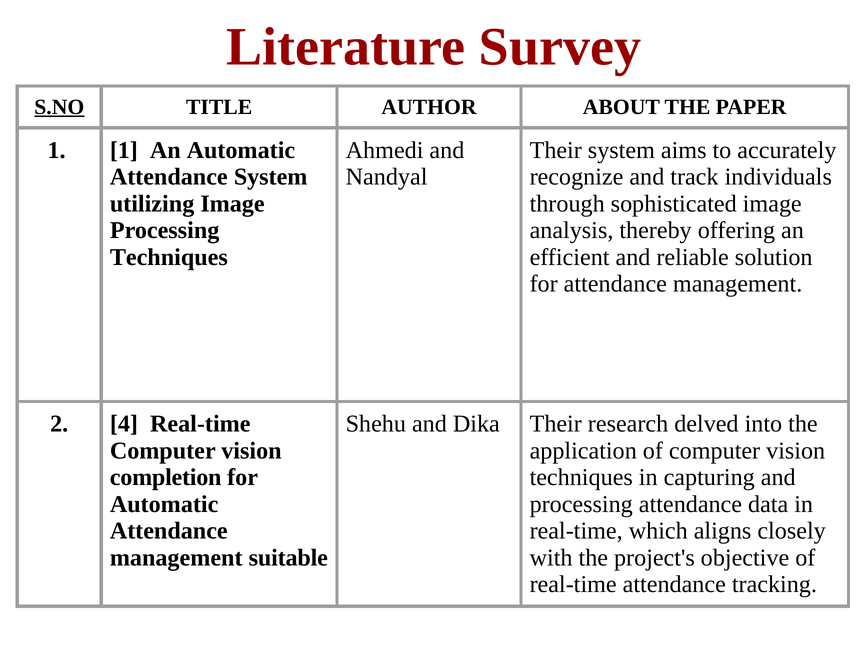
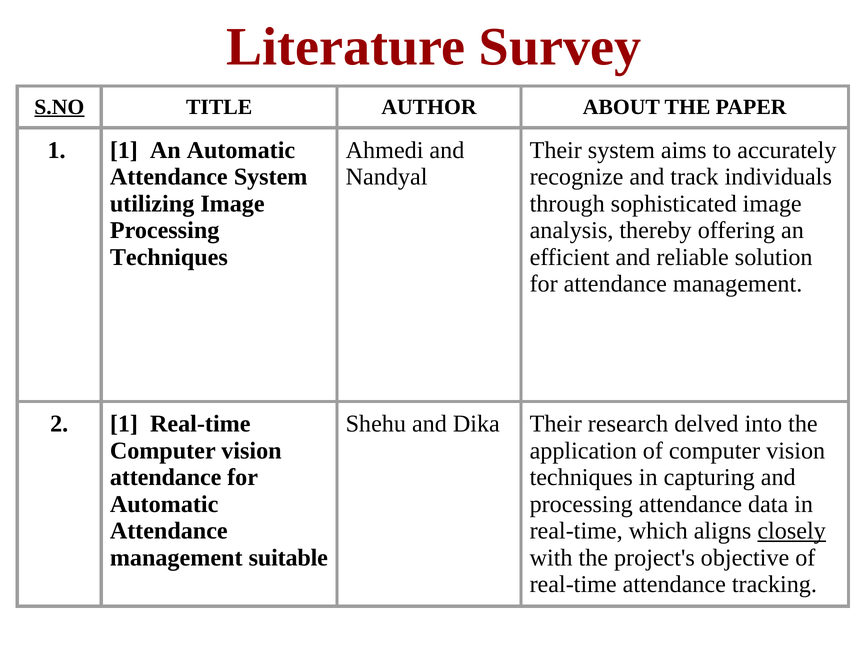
2 4: 4 -> 1
completion at (166, 477): completion -> attendance
closely underline: none -> present
